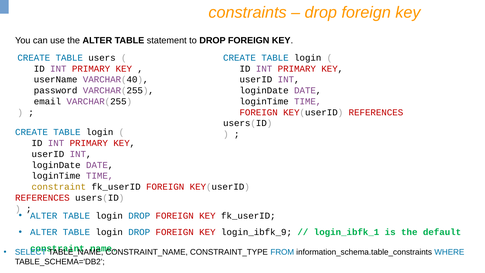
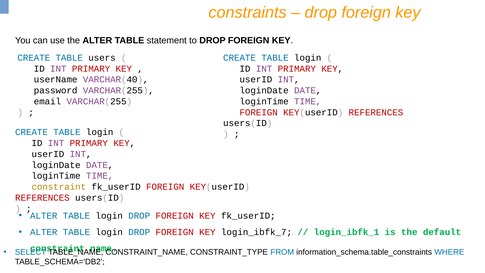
login_ibfk_9: login_ibfk_9 -> login_ibfk_7
